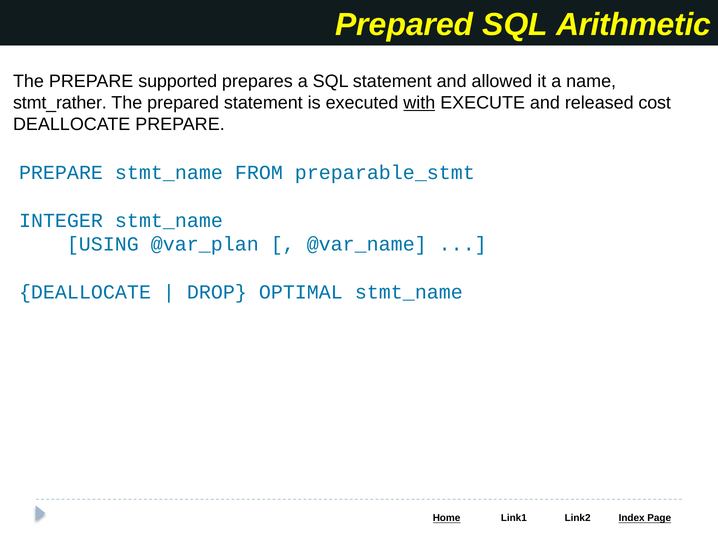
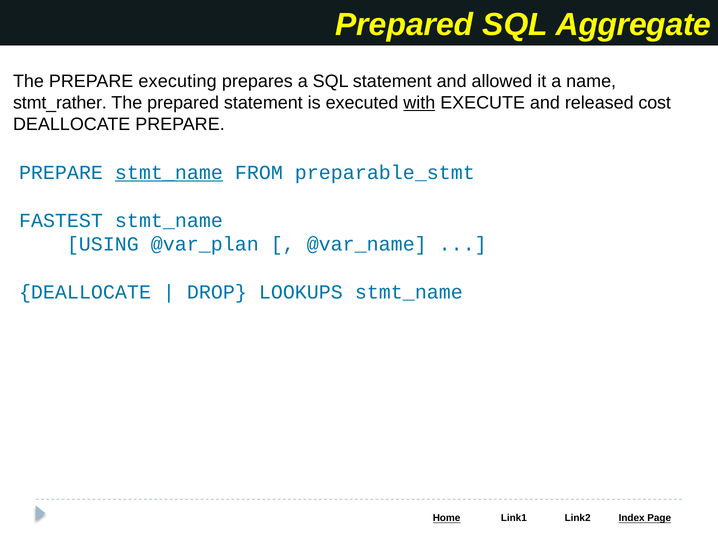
Arithmetic: Arithmetic -> Aggregate
supported: supported -> executing
stmt_name at (169, 172) underline: none -> present
INTEGER: INTEGER -> FASTEST
OPTIMAL: OPTIMAL -> LOOKUPS
